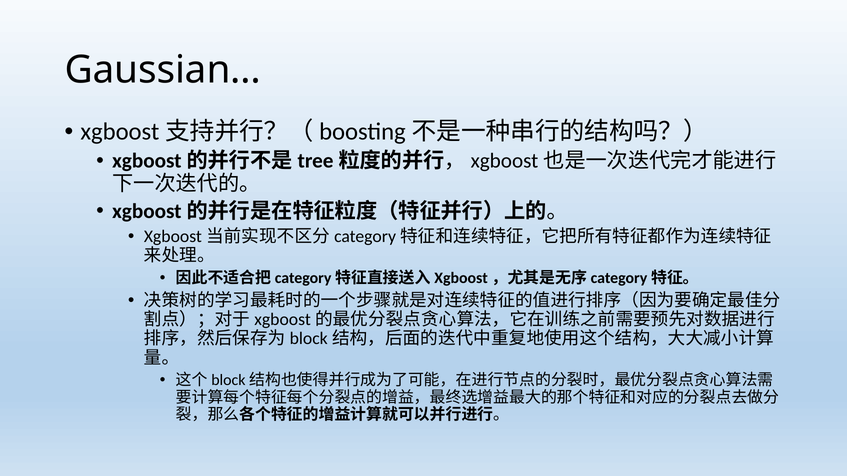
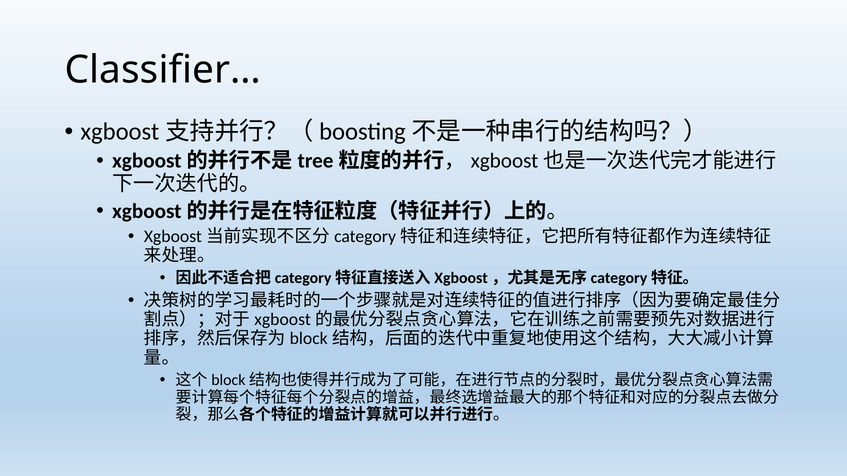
Gaussian…: Gaussian… -> Classifier…
